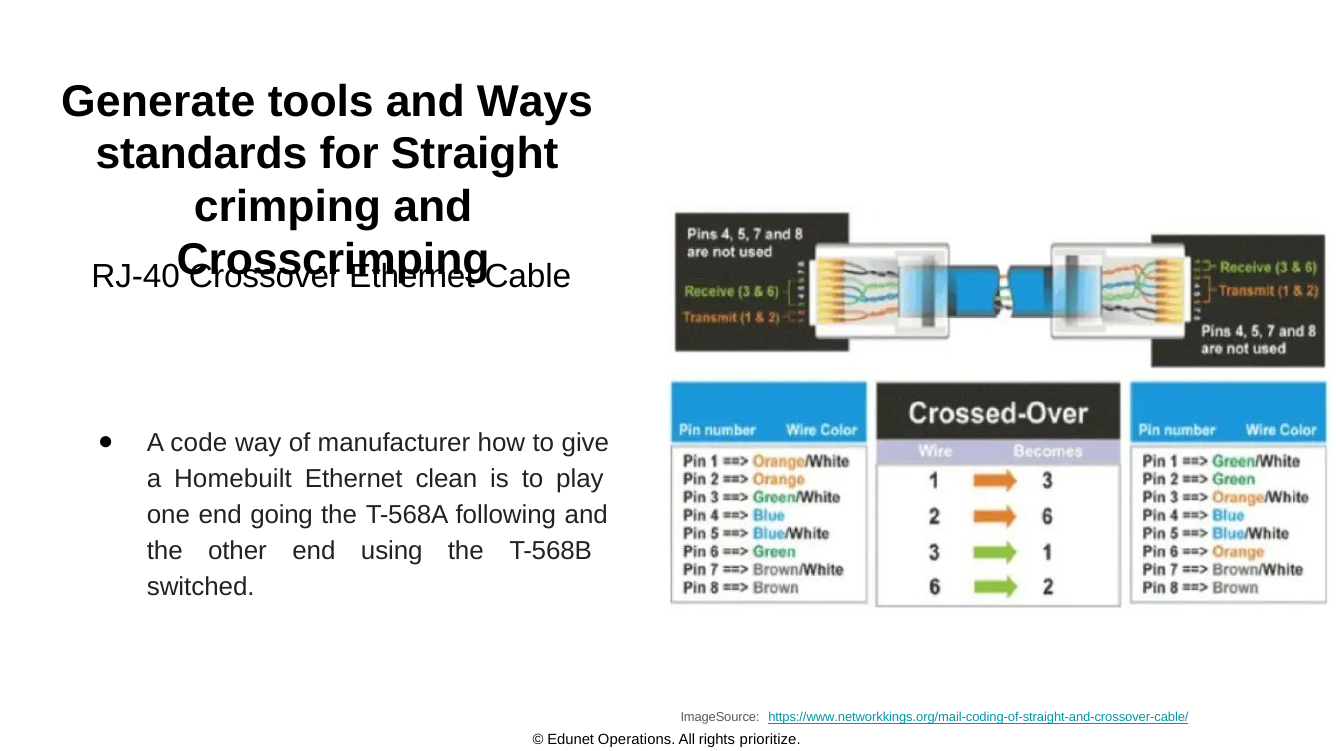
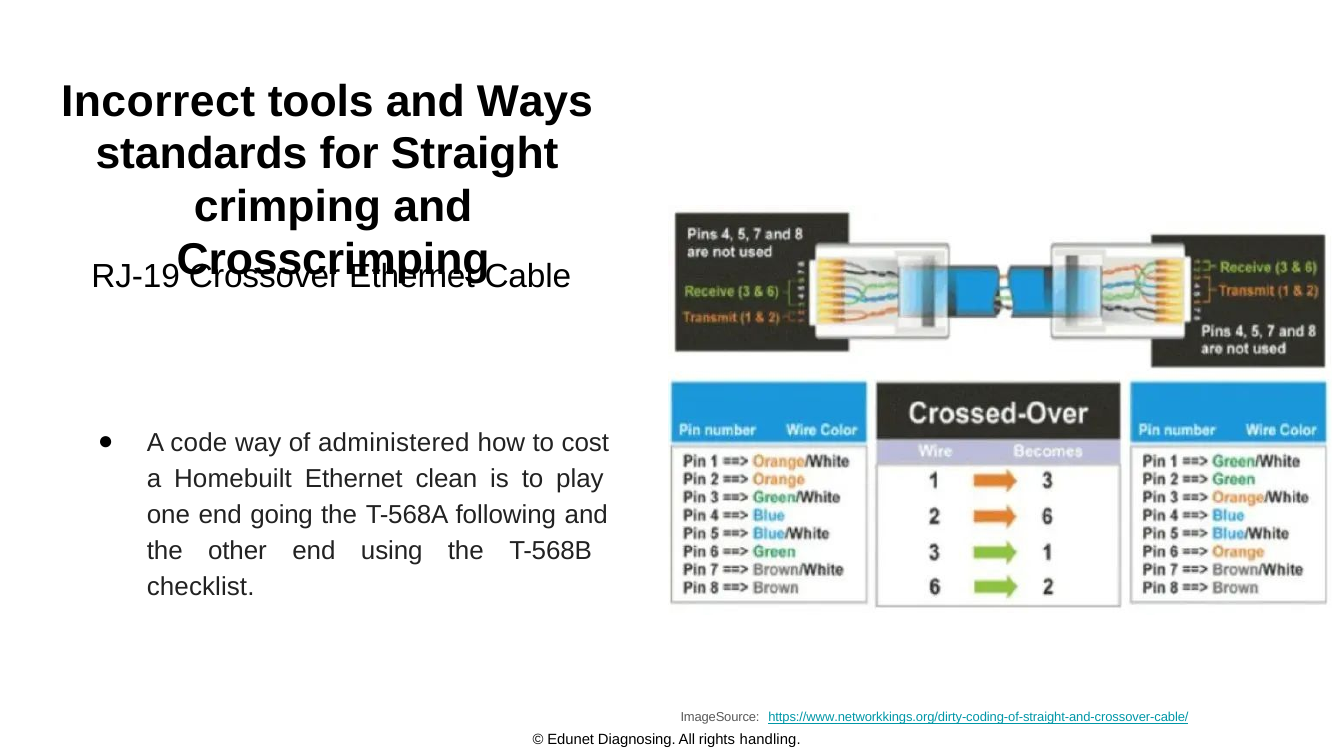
Generate: Generate -> Incorrect
RJ-40: RJ-40 -> RJ-19
manufacturer: manufacturer -> administered
give: give -> cost
switched: switched -> checklist
https://www.networkkings.org/mail-coding-of-straight-and-crossover-cable/: https://www.networkkings.org/mail-coding-of-straight-and-crossover-cable/ -> https://www.networkkings.org/dirty-coding-of-straight-and-crossover-cable/
Operations: Operations -> Diagnosing
prioritize: prioritize -> handling
